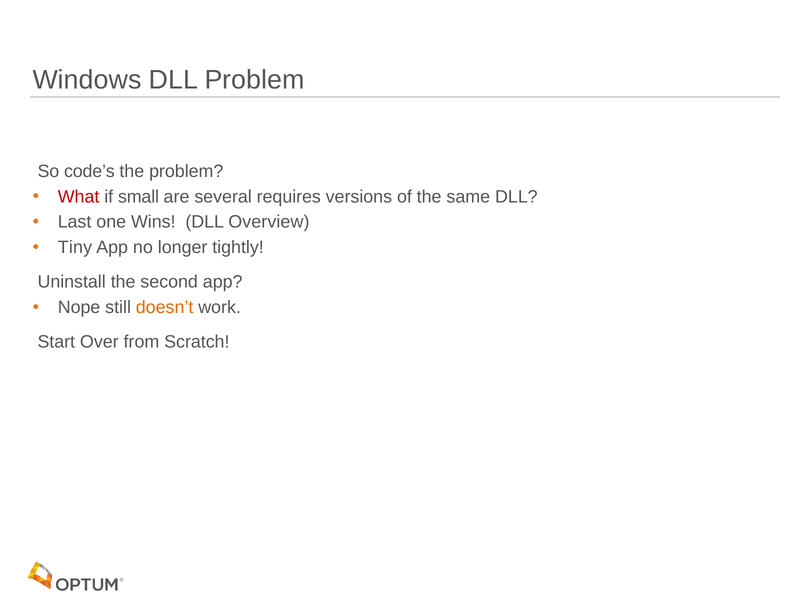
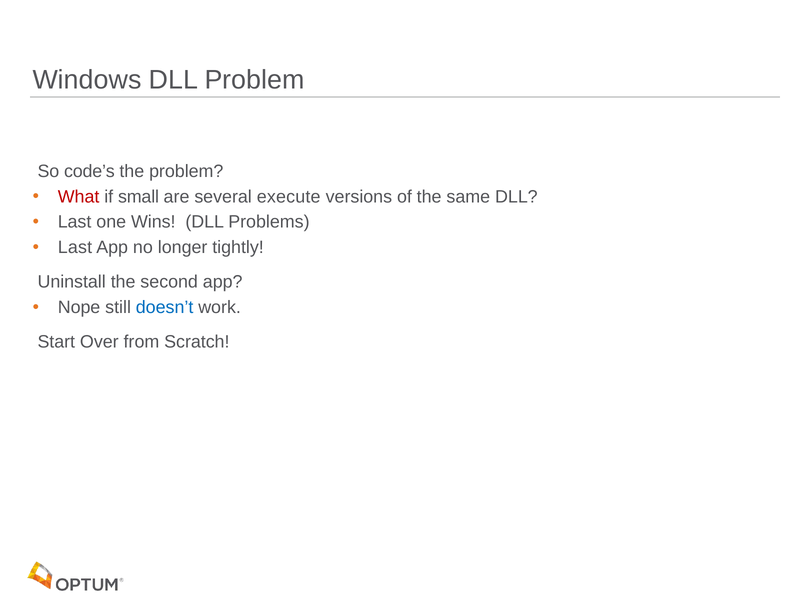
requires: requires -> execute
Overview: Overview -> Problems
Tiny at (75, 247): Tiny -> Last
doesn’t colour: orange -> blue
